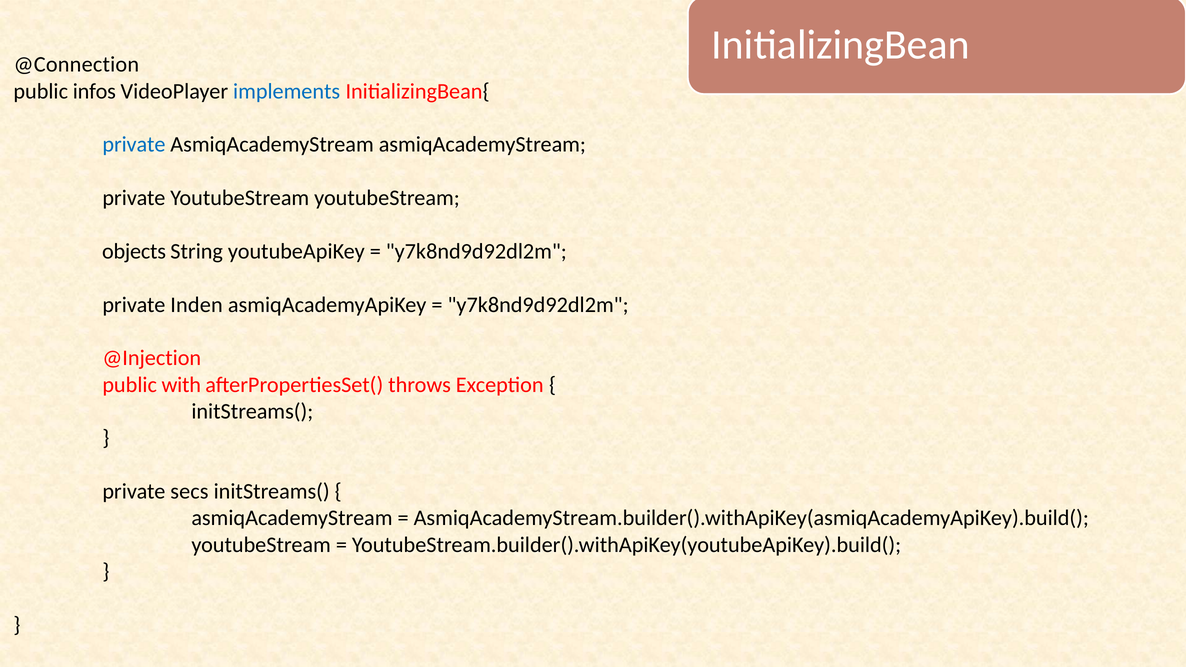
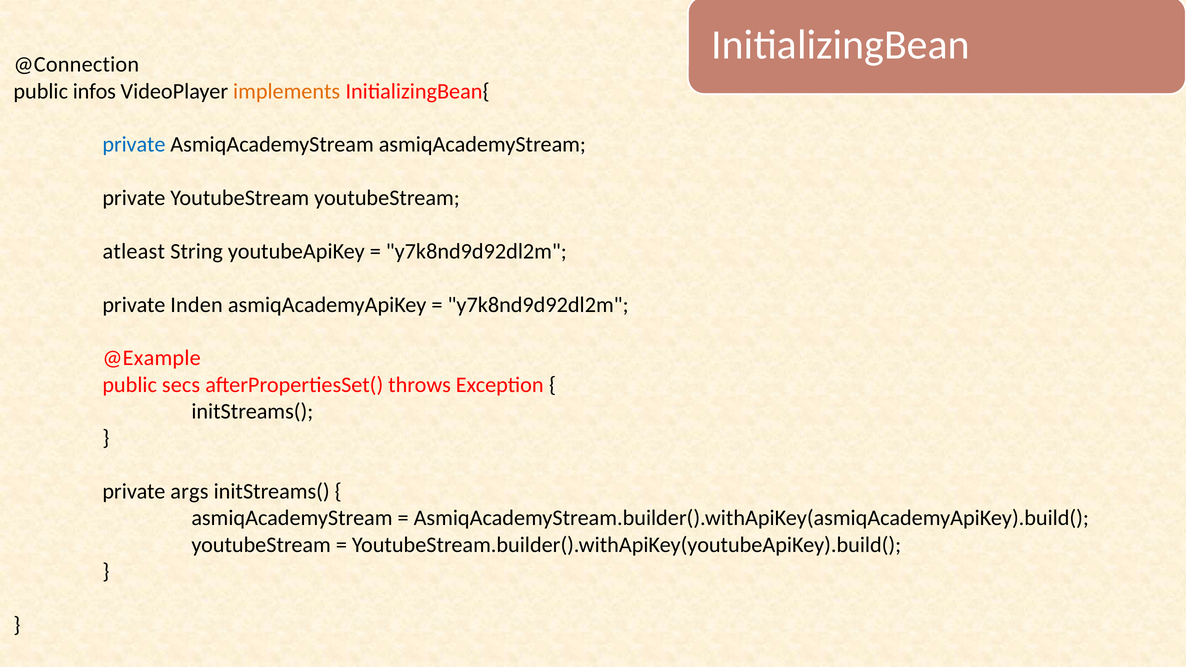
implements colour: blue -> orange
objects: objects -> atleast
@Injection: @Injection -> @Example
with: with -> secs
secs: secs -> args
